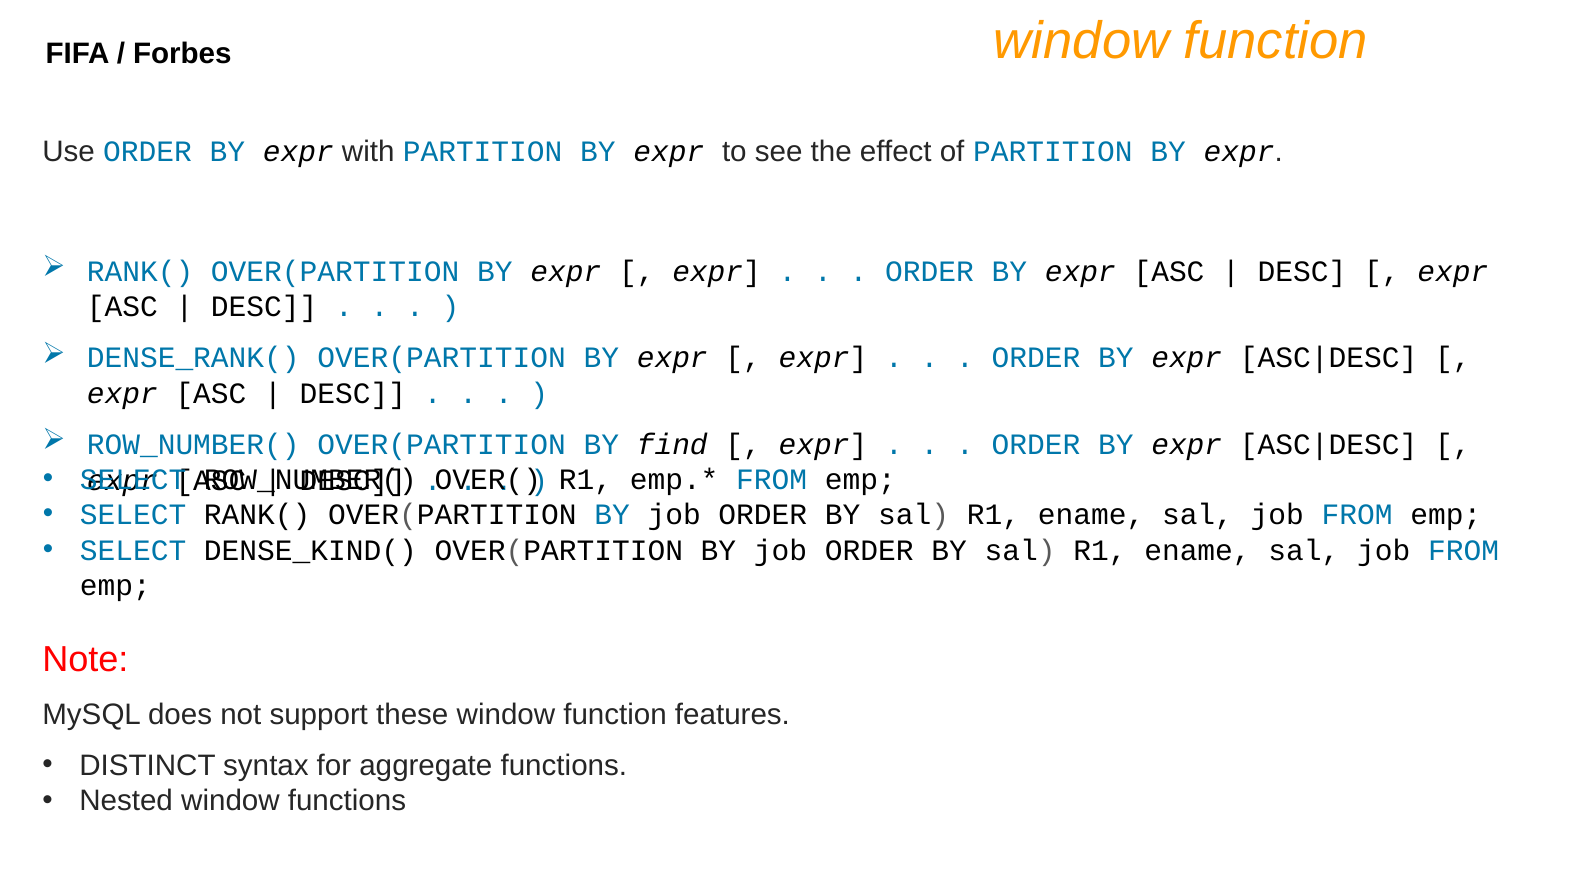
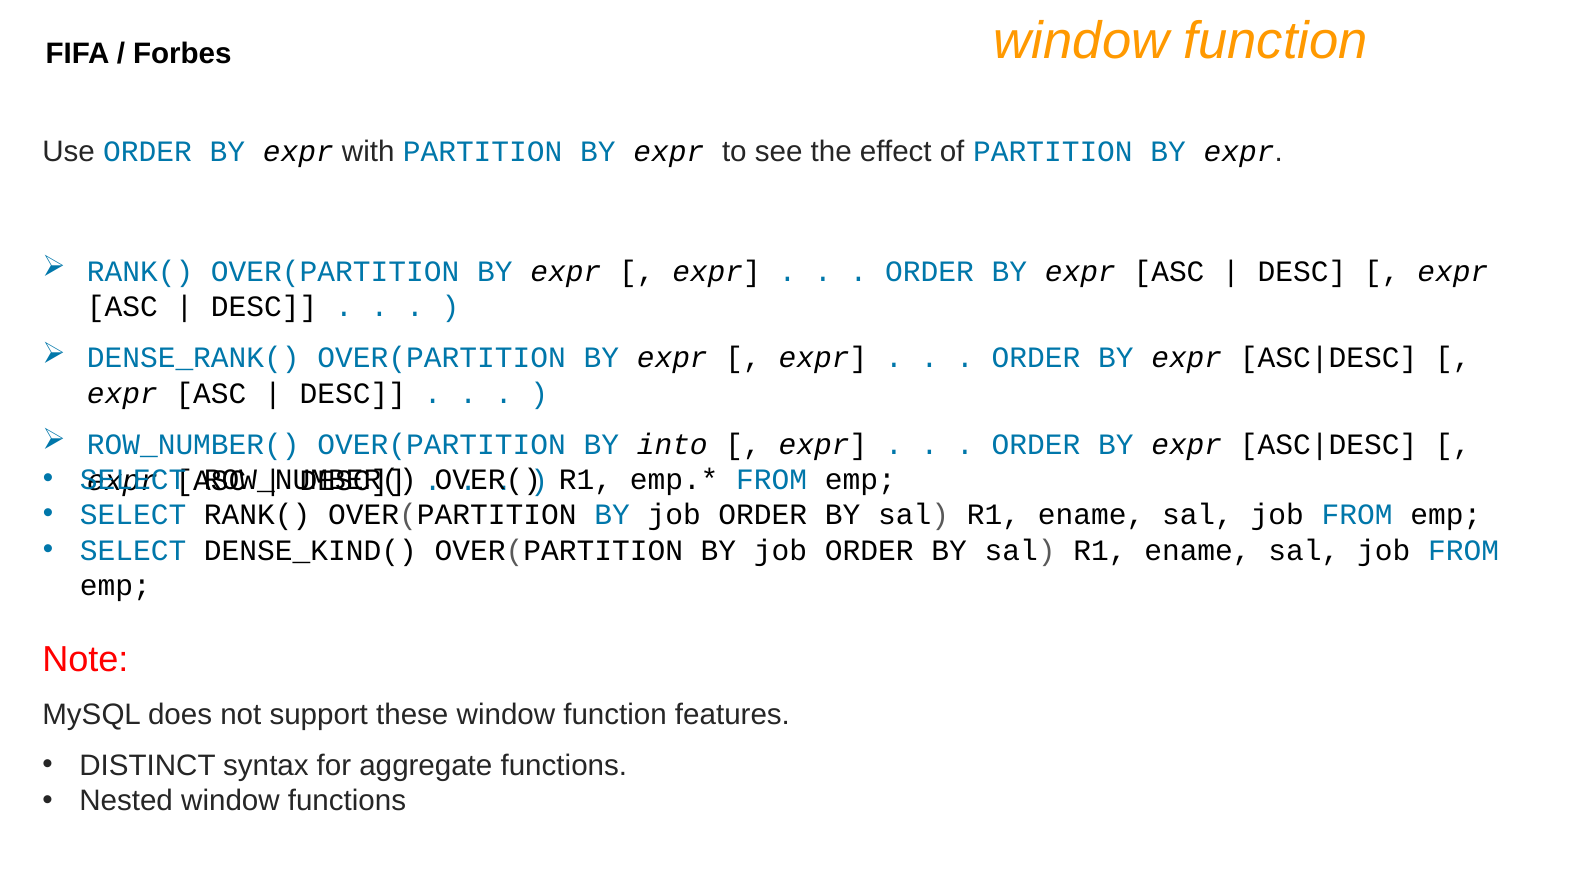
find: find -> into
